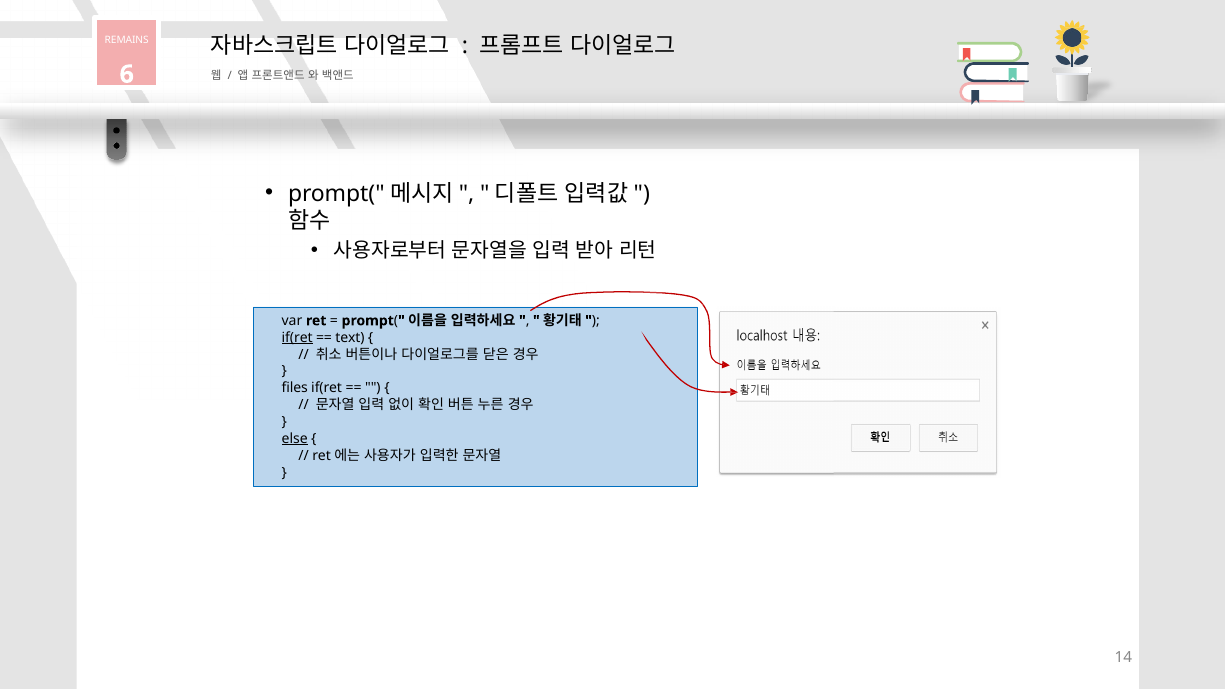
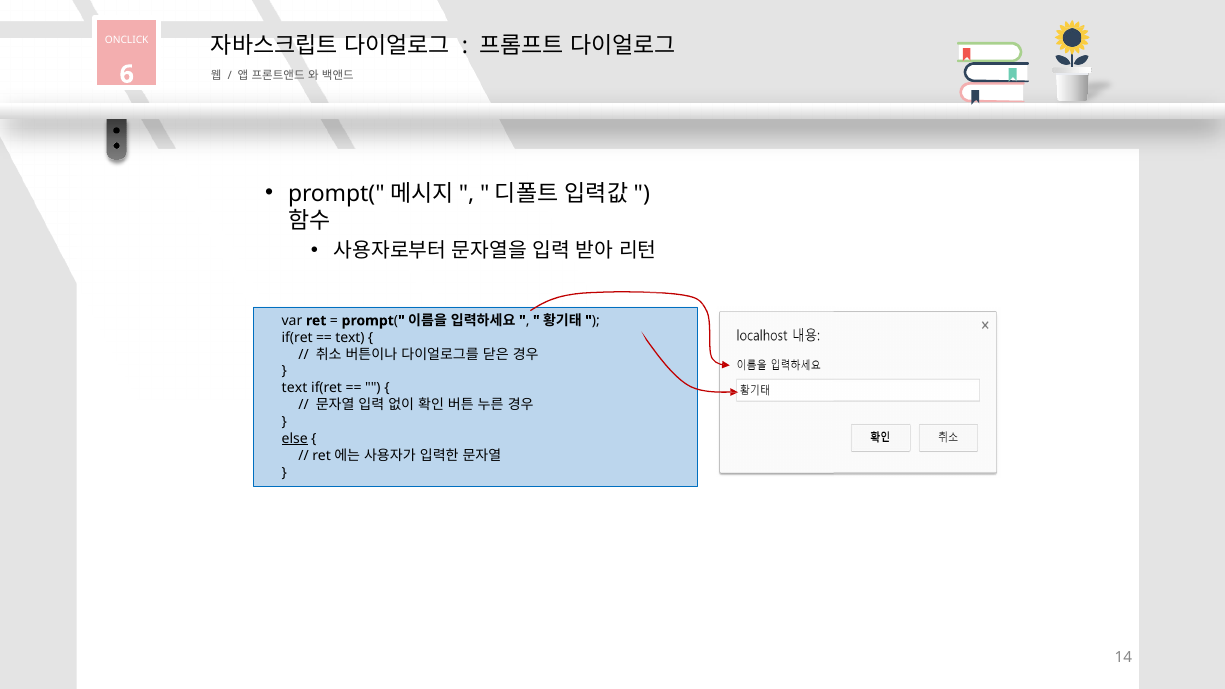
REMAINS: REMAINS -> ONCLICK
if(ret at (297, 338) underline: present -> none
files at (295, 388): files -> text
